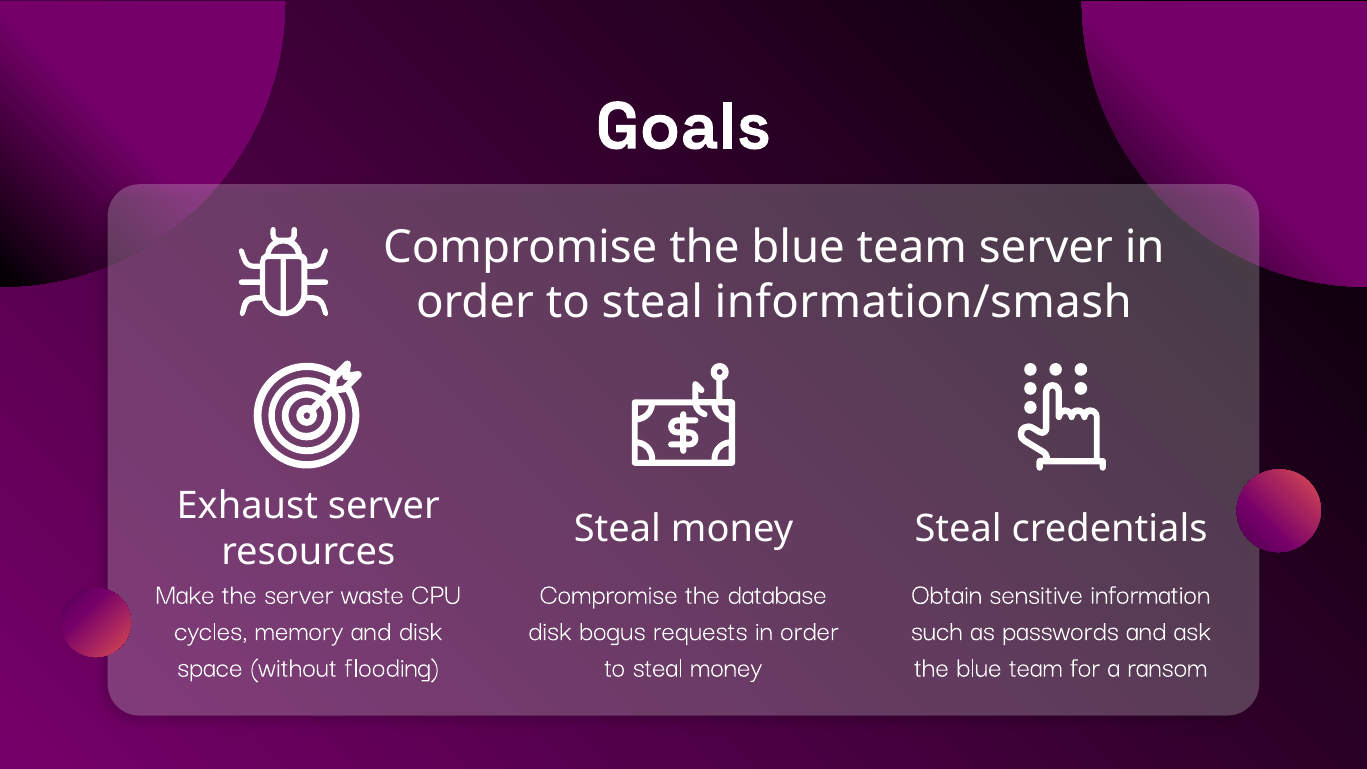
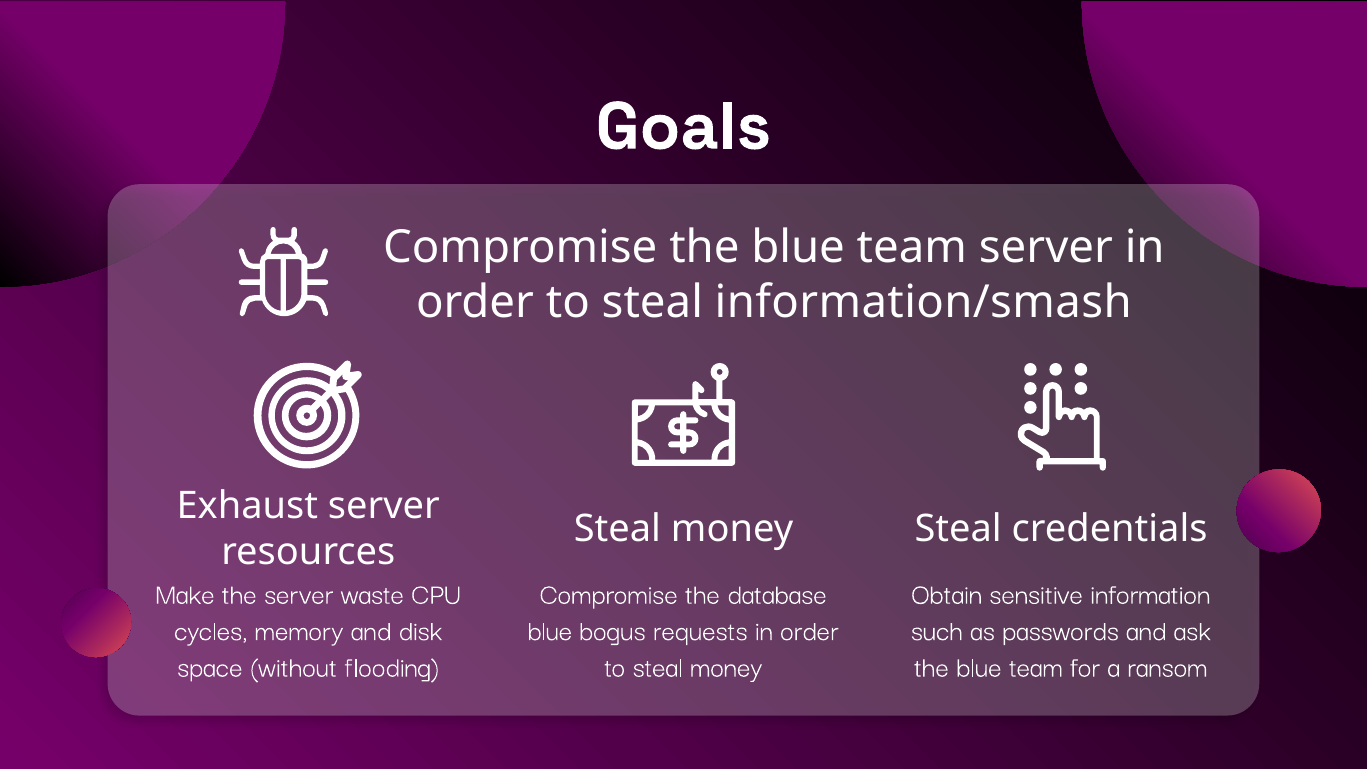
disk at (550, 630): disk -> blue
